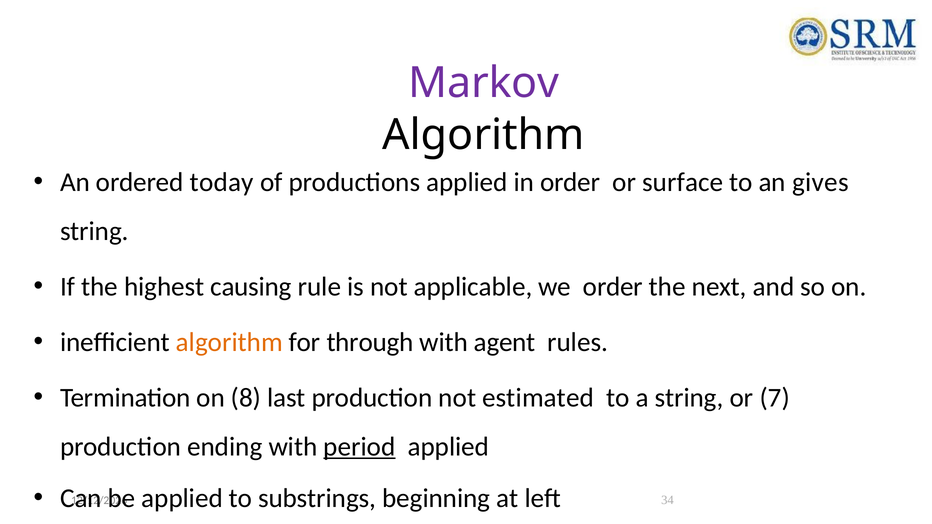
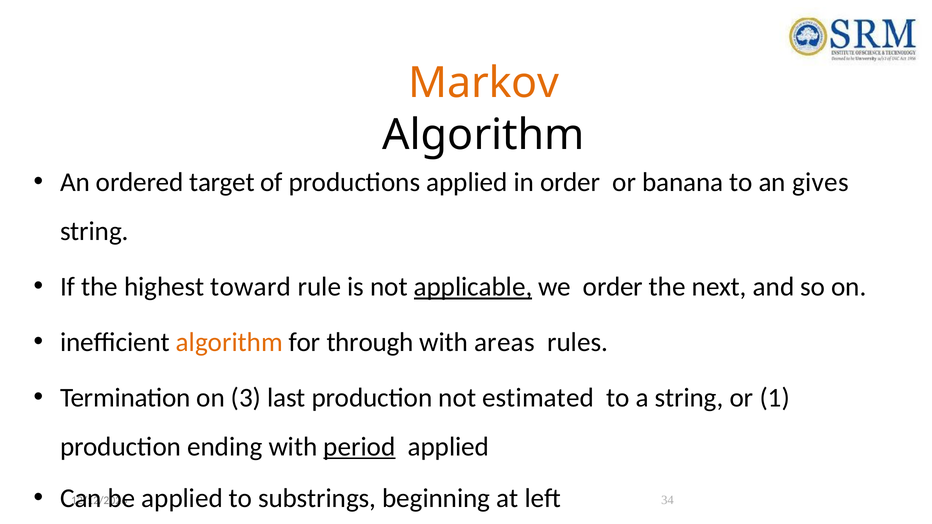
Markov colour: purple -> orange
today: today -> target
surface: surface -> banana
causing: causing -> toward
applicable underline: none -> present
agent: agent -> areas
8: 8 -> 3
7: 7 -> 1
